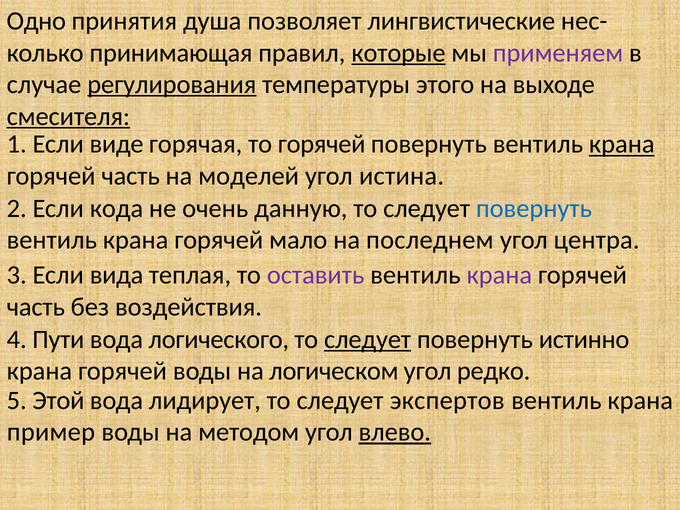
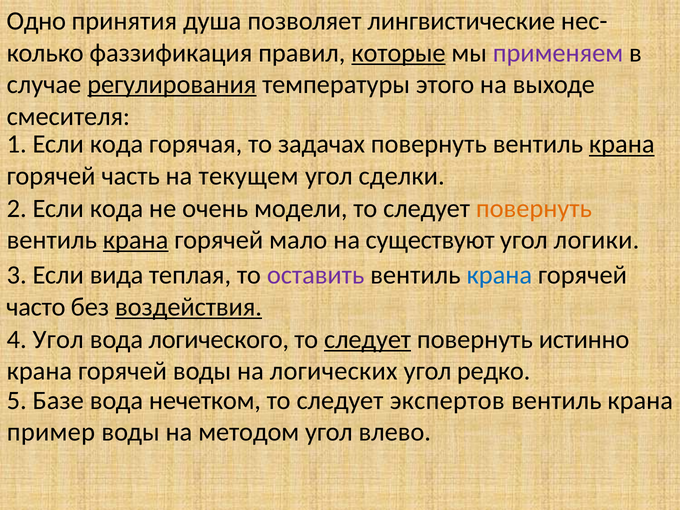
принимающая: принимающая -> фаззификация
смесителя underline: present -> none
1 Если виде: виде -> кода
то горячей: горячей -> задачах
моделей: моделей -> текущем
истина: истина -> сделки
данную: данную -> модели
повернуть at (534, 208) colour: blue -> orange
крана at (136, 240) underline: none -> present
последнем: последнем -> существуют
центра: центра -> логики
крана at (499, 275) colour: purple -> blue
часть at (36, 307): часть -> часто
воздействия underline: none -> present
4 Пути: Пути -> Угол
логическом: логическом -> логических
Этой: Этой -> Базе
лидирует: лидирует -> нечетком
влево underline: present -> none
